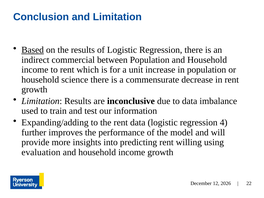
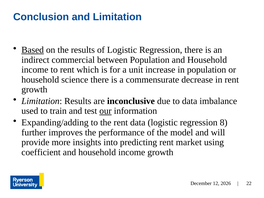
our underline: none -> present
4: 4 -> 8
willing: willing -> market
evaluation: evaluation -> coefficient
